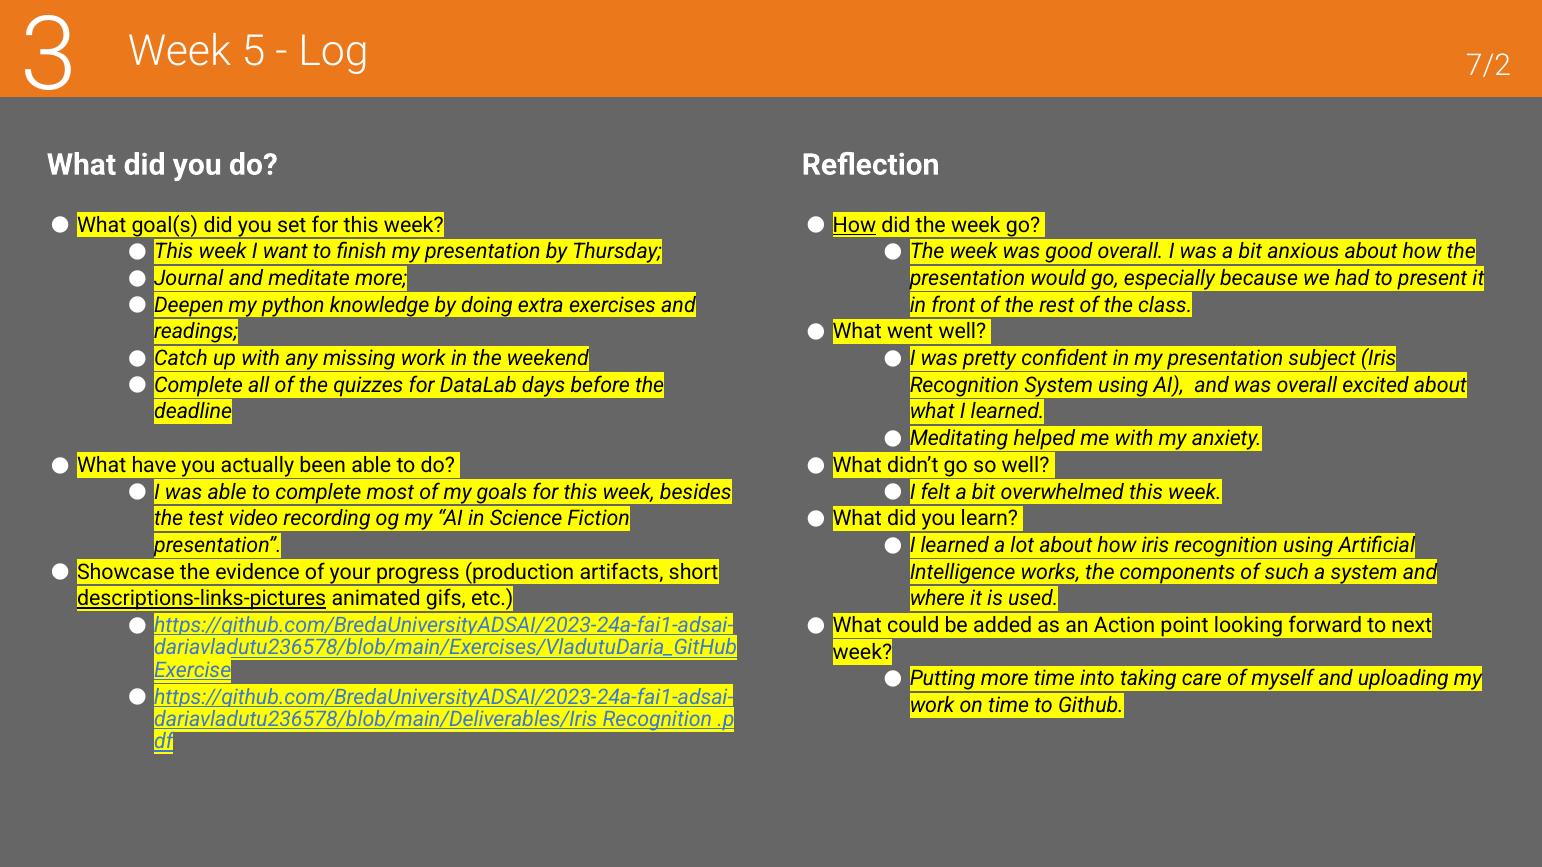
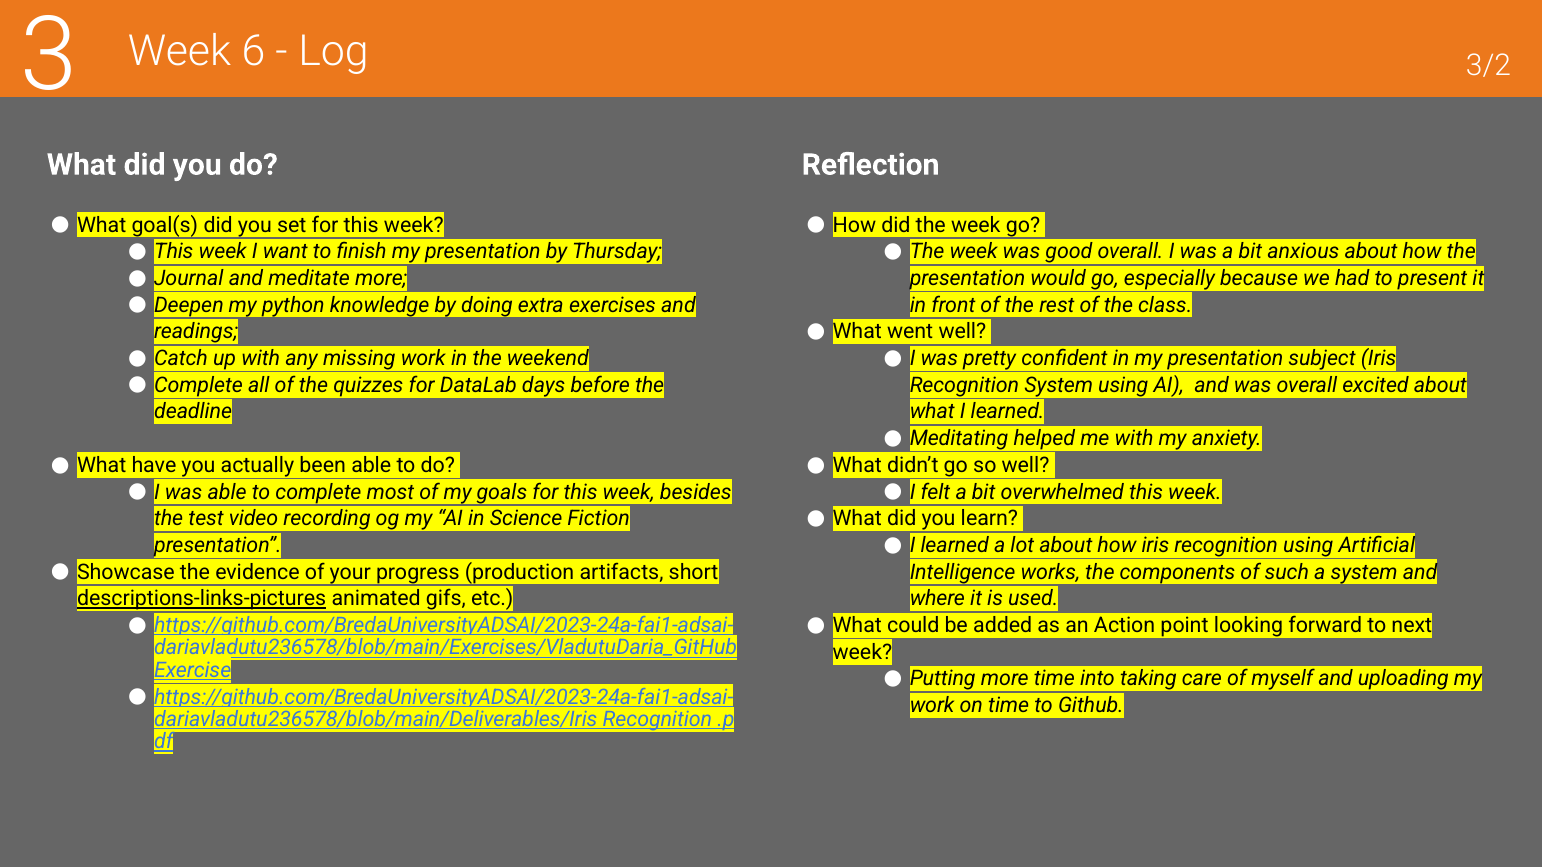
5: 5 -> 6
7/2: 7/2 -> 3/2
How at (854, 225) underline: present -> none
